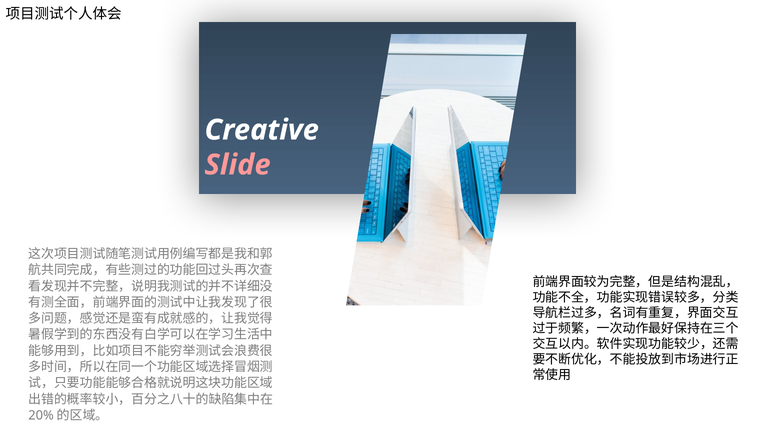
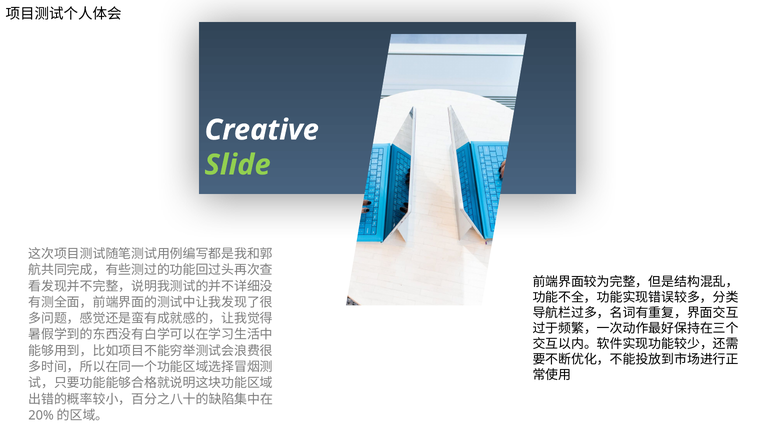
Slide colour: pink -> light green
